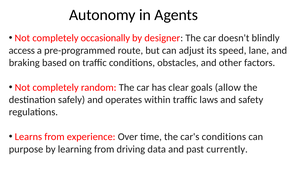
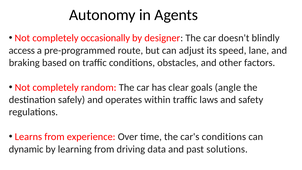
allow: allow -> angle
purpose: purpose -> dynamic
currently: currently -> solutions
